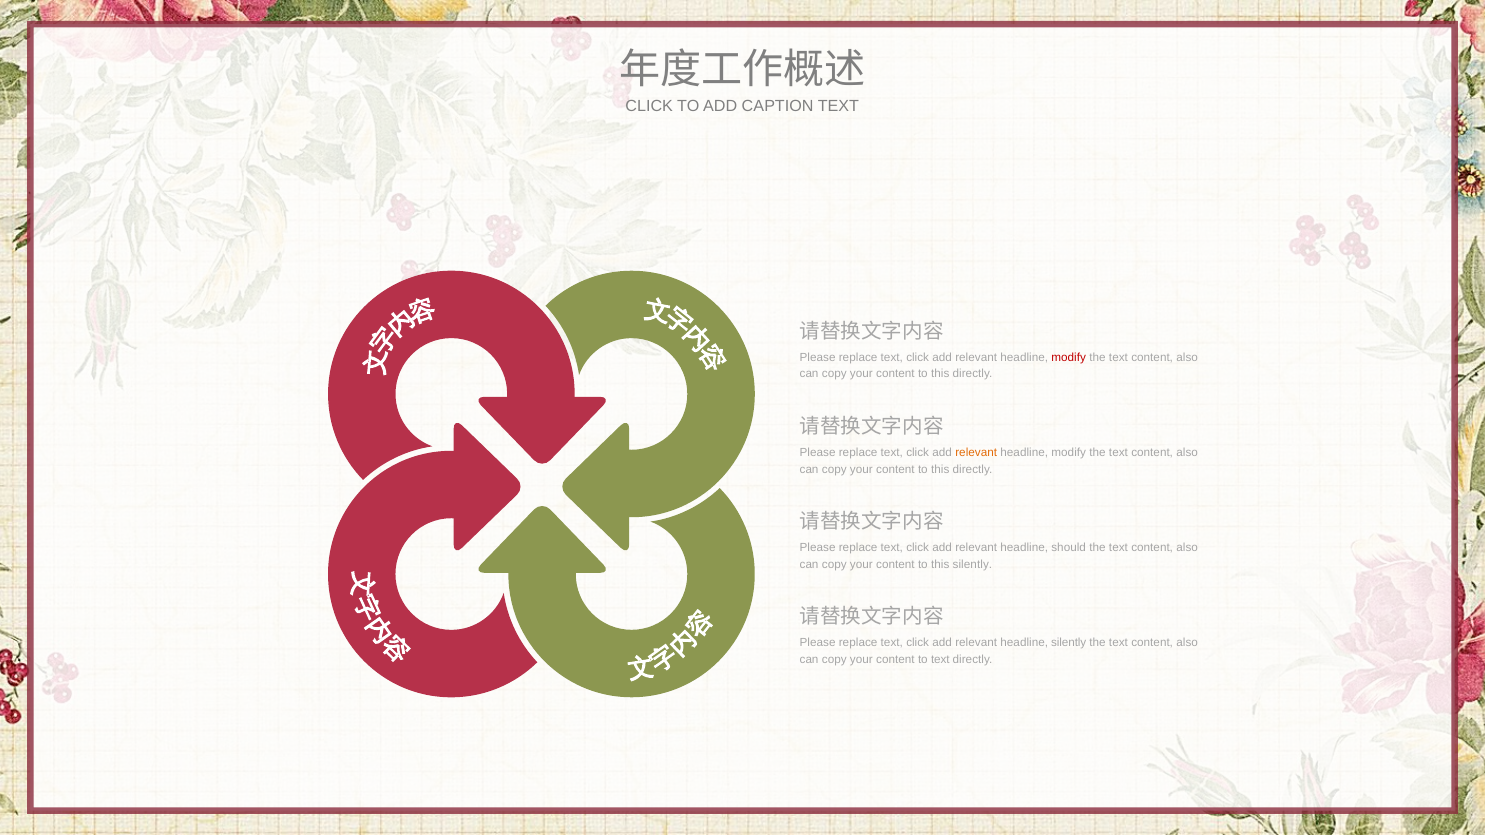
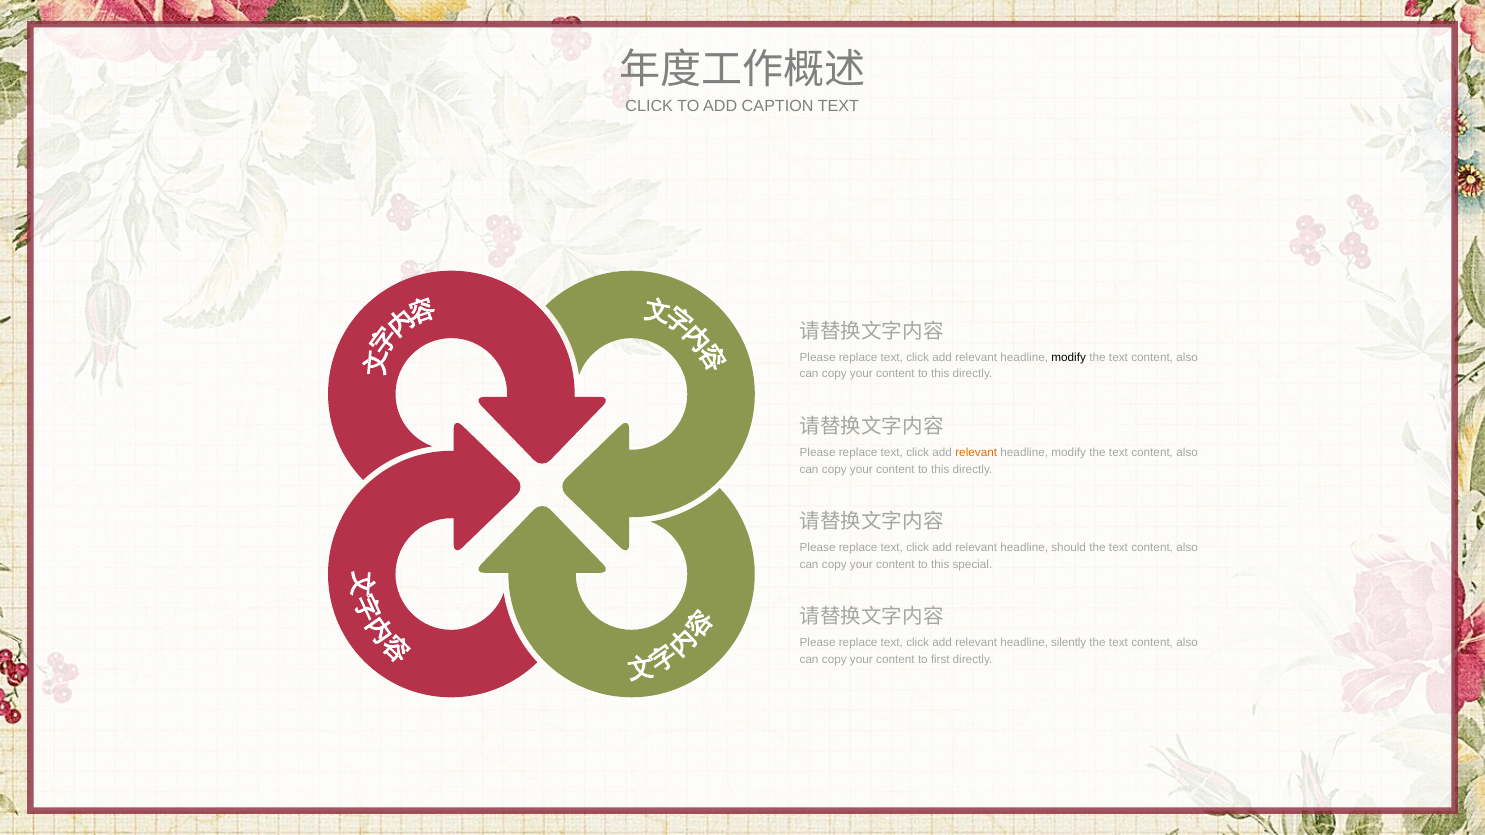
modify at (1069, 357) colour: red -> black
this silently: silently -> special
to text: text -> first
